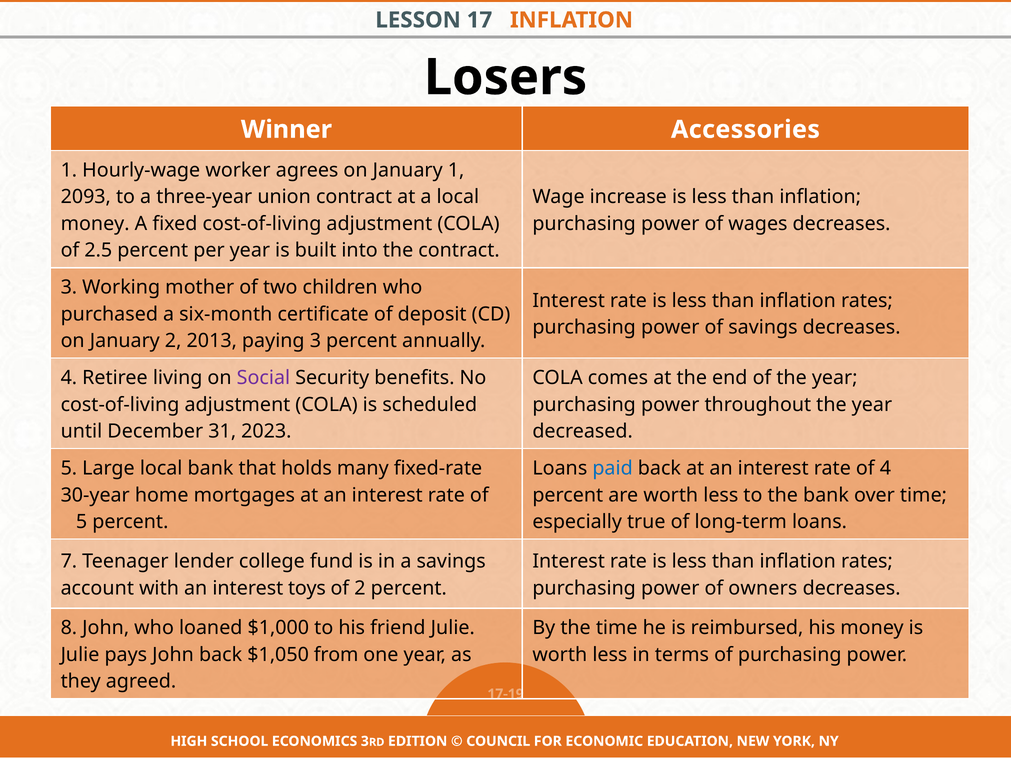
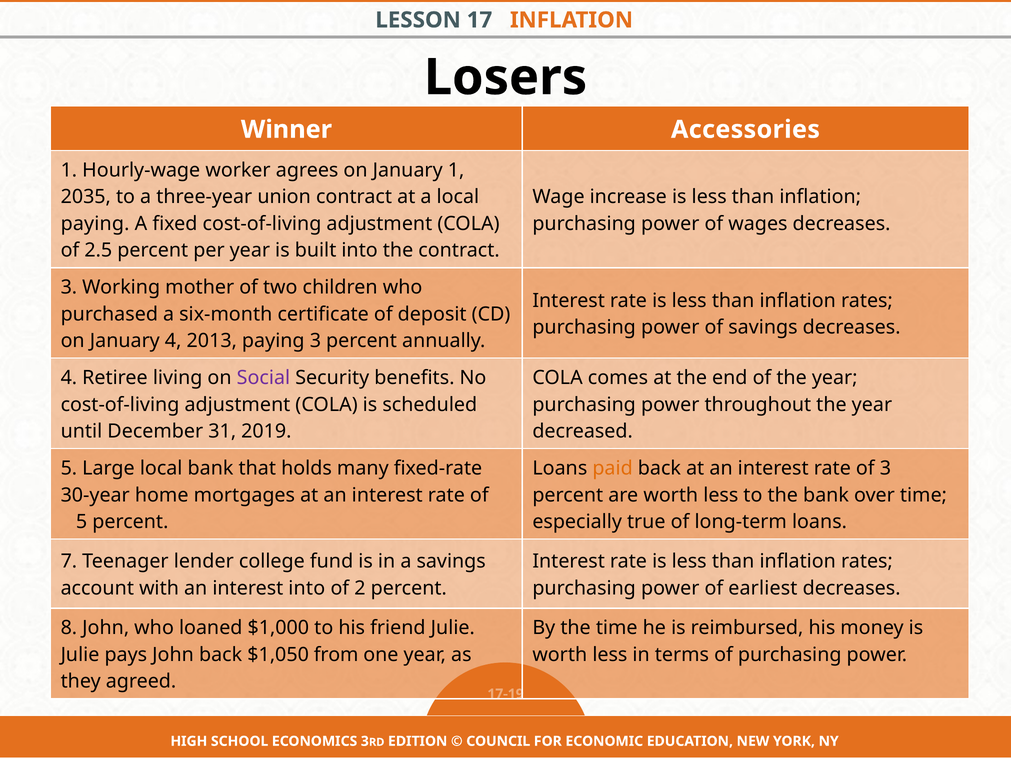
2093: 2093 -> 2035
money at (95, 224): money -> paying
January 2: 2 -> 4
2023: 2023 -> 2019
paid colour: blue -> orange
of 4: 4 -> 3
interest toys: toys -> into
owners: owners -> earliest
